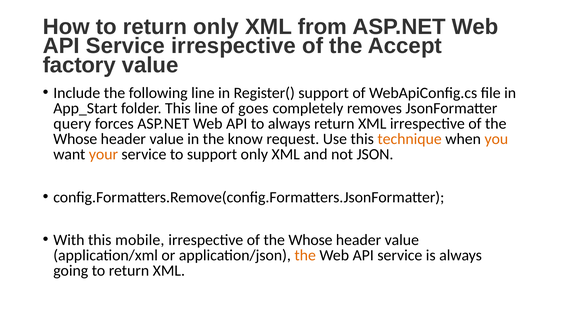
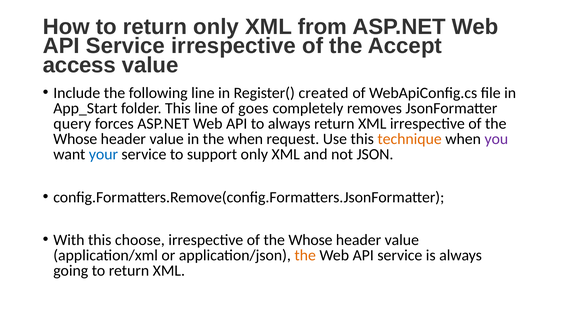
factory: factory -> access
Register( support: support -> created
the know: know -> when
you colour: orange -> purple
your colour: orange -> blue
mobile: mobile -> choose
